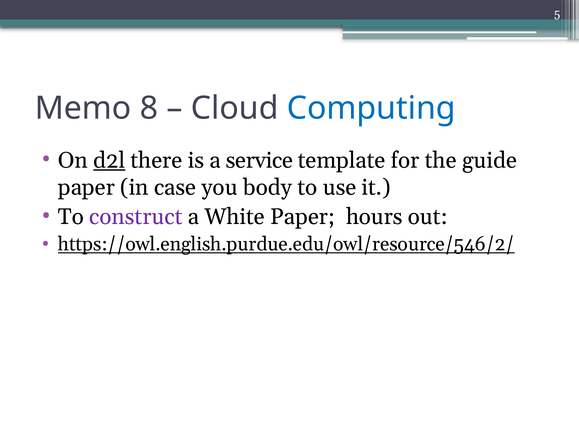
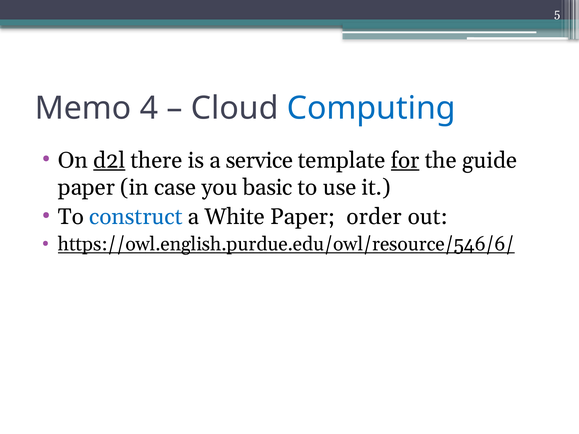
8: 8 -> 4
for underline: none -> present
body: body -> basic
construct colour: purple -> blue
hours: hours -> order
https://owl.english.purdue.edu/owl/resource/546/2/: https://owl.english.purdue.edu/owl/resource/546/2/ -> https://owl.english.purdue.edu/owl/resource/546/6/
